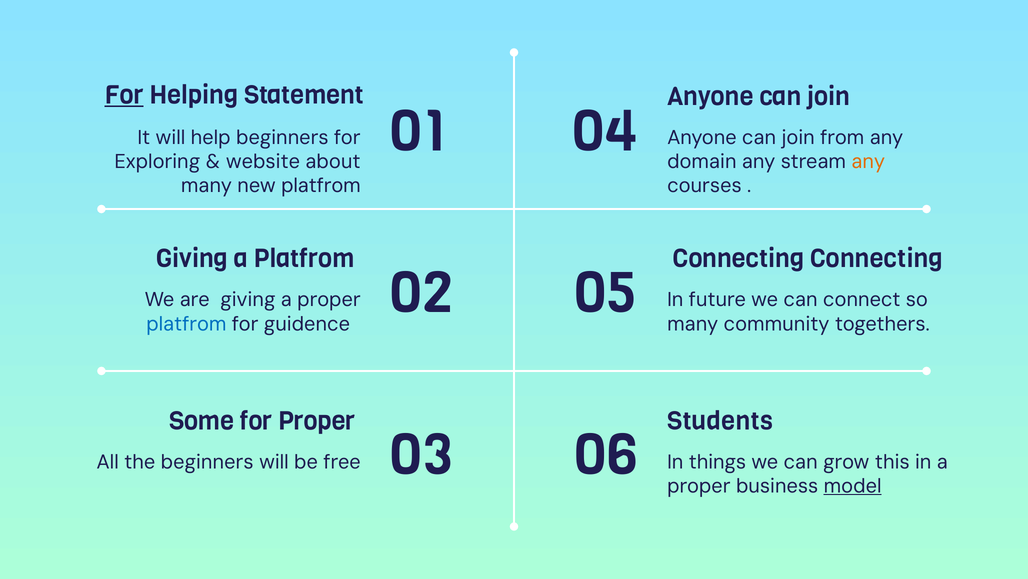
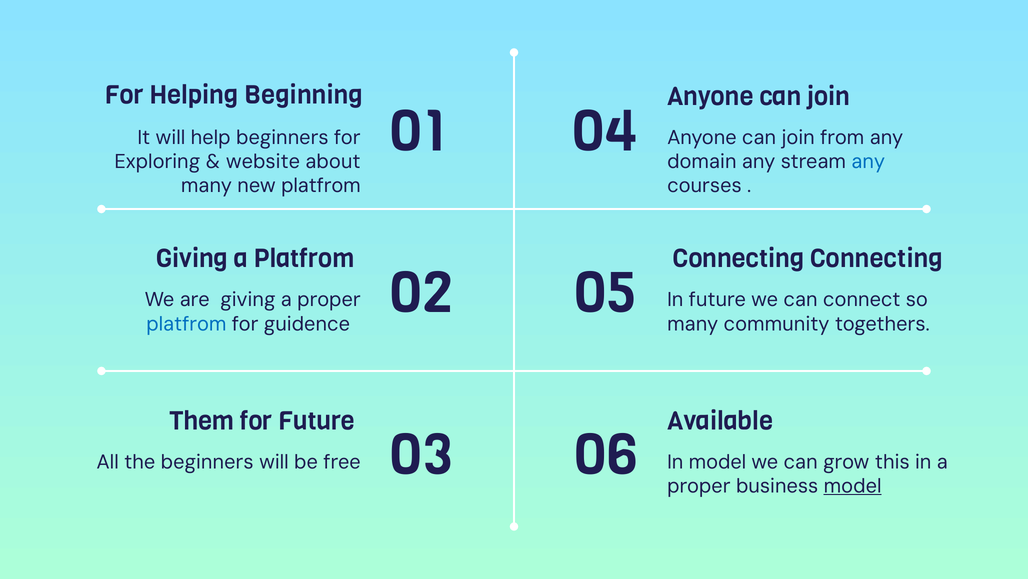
For at (124, 95) underline: present -> none
Statement: Statement -> Beginning
any at (868, 162) colour: orange -> blue
Some: Some -> Them
for Proper: Proper -> Future
Students: Students -> Available
In things: things -> model
